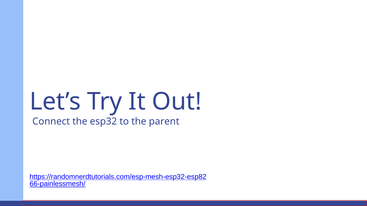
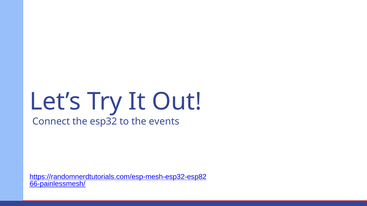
parent: parent -> events
